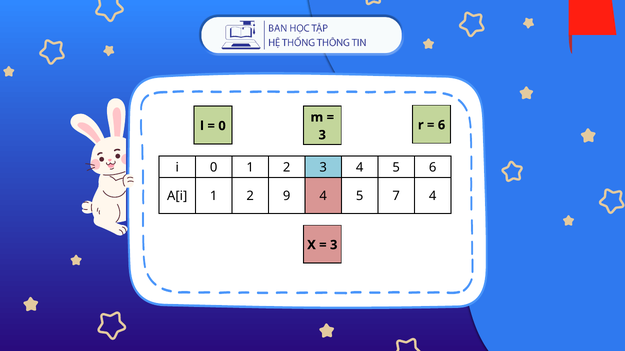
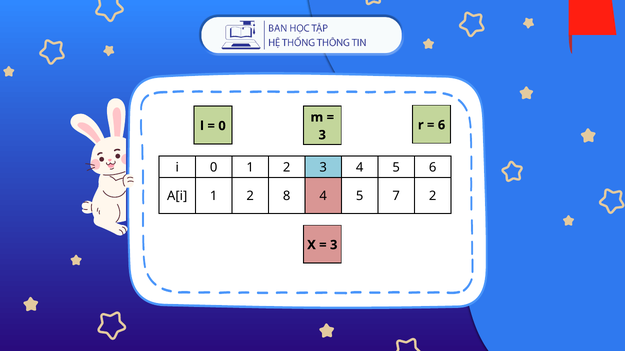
9: 9 -> 8
7 4: 4 -> 2
